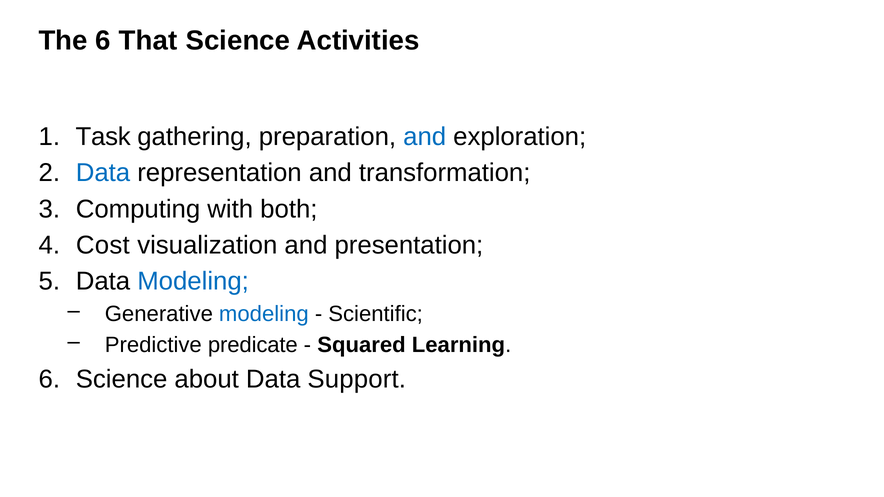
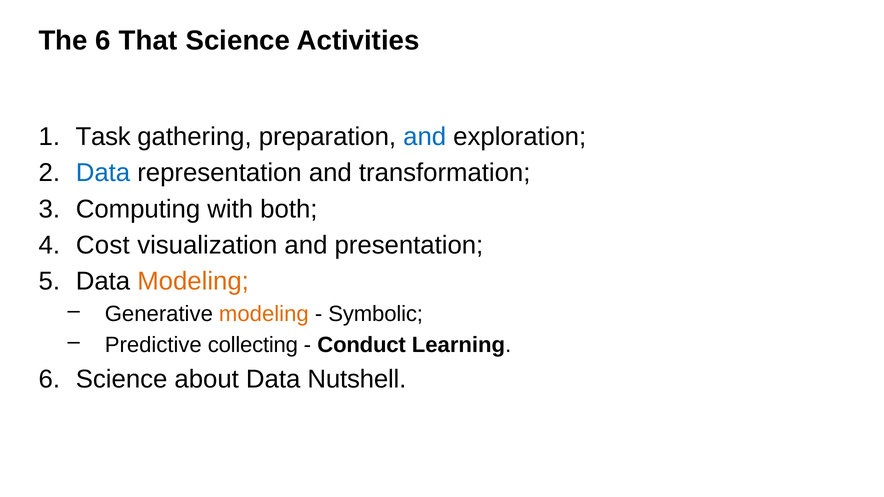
Modeling at (193, 281) colour: blue -> orange
modeling at (264, 314) colour: blue -> orange
Scientific: Scientific -> Symbolic
predicate: predicate -> collecting
Squared: Squared -> Conduct
Support: Support -> Nutshell
